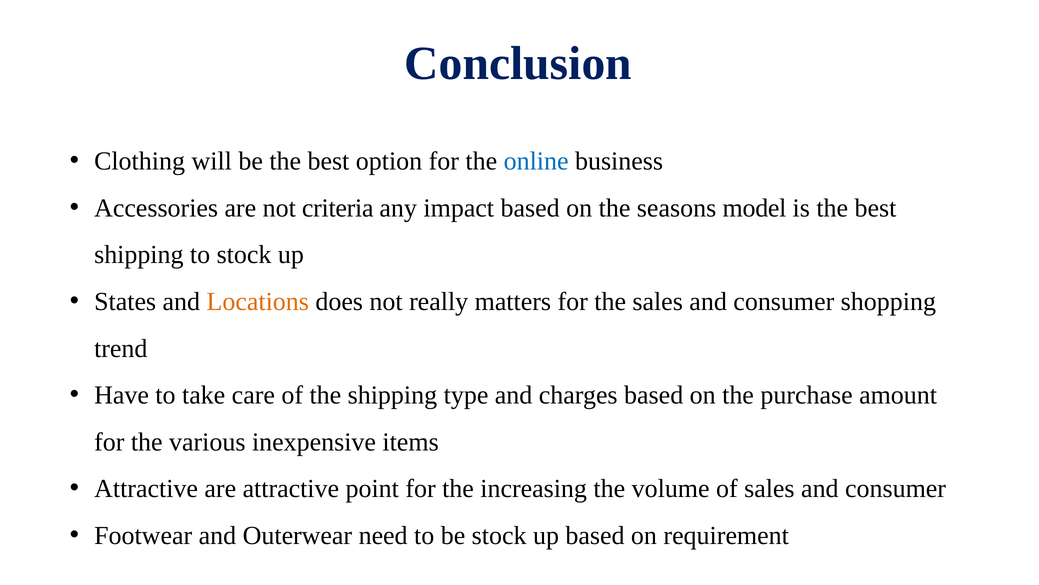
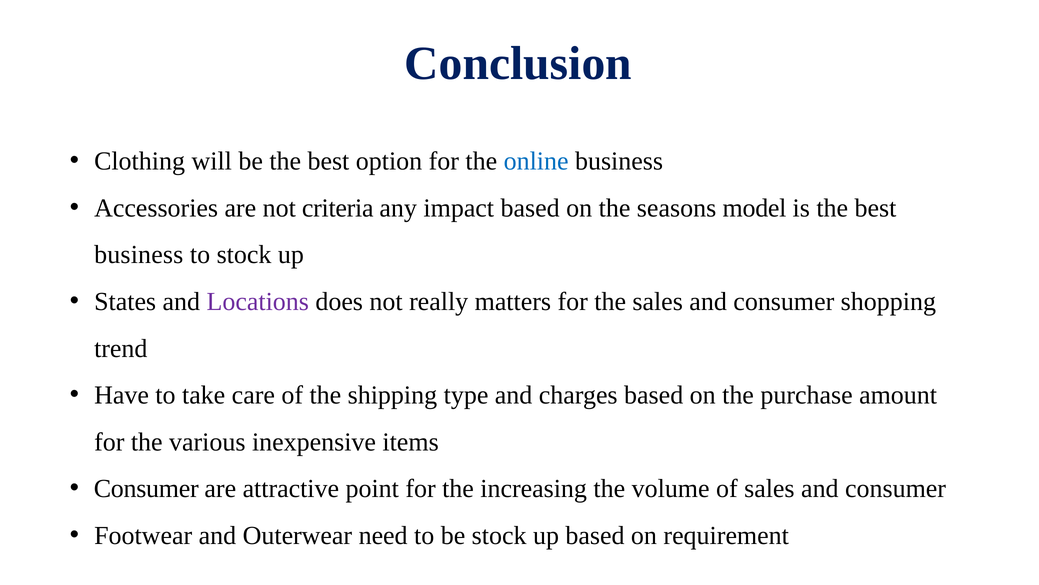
shipping at (139, 255): shipping -> business
Locations colour: orange -> purple
Attractive at (146, 488): Attractive -> Consumer
